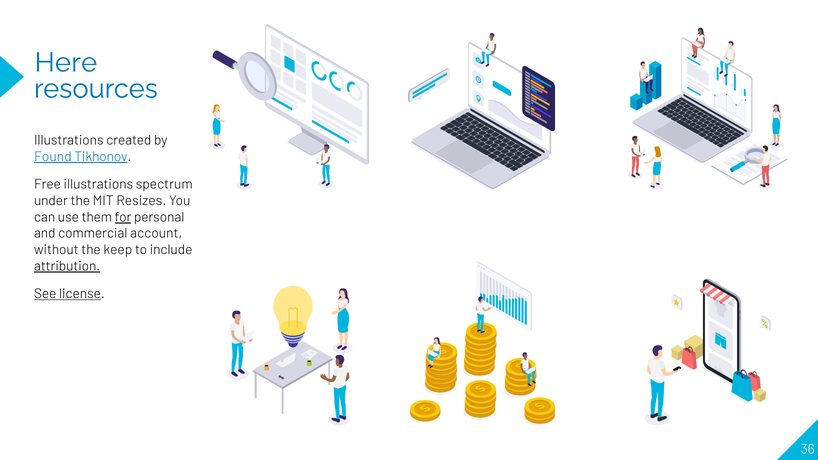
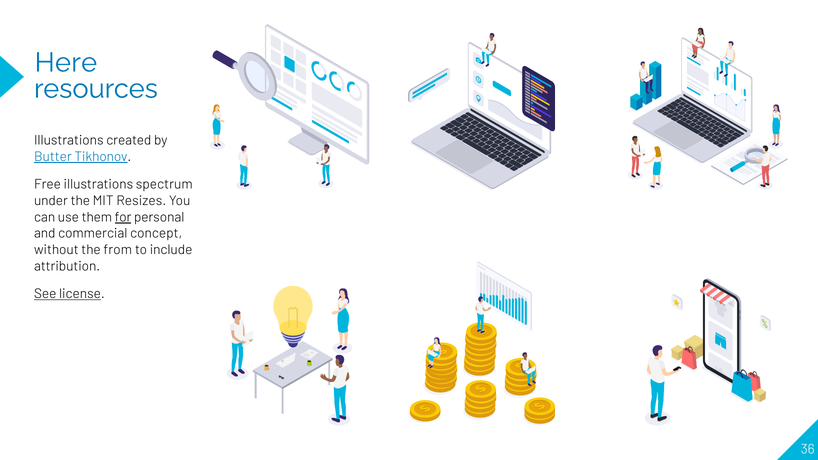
Found: Found -> Butter
account: account -> concept
keep: keep -> from
attribution underline: present -> none
